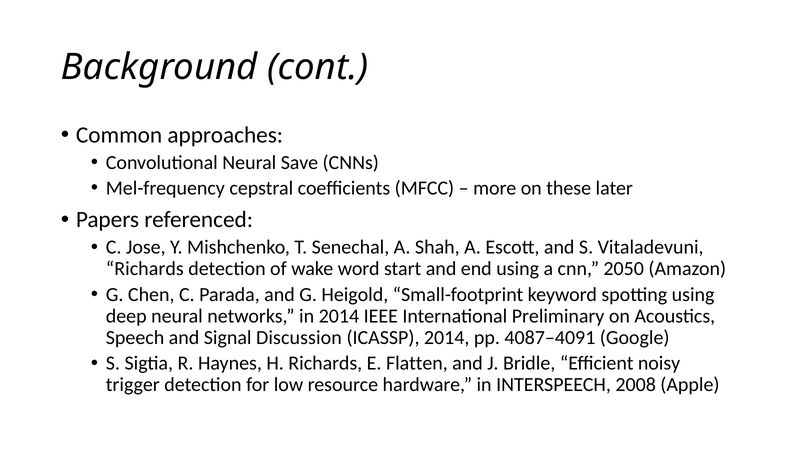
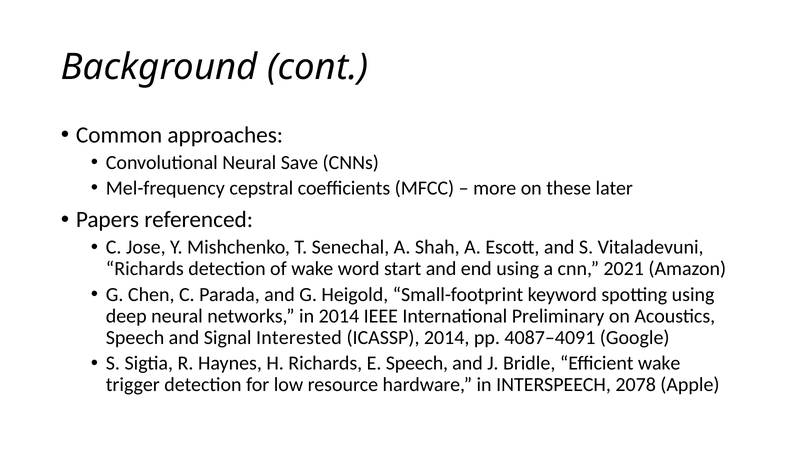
2050: 2050 -> 2021
Discussion: Discussion -> Interested
E Flatten: Flatten -> Speech
Efficient noisy: noisy -> wake
2008: 2008 -> 2078
